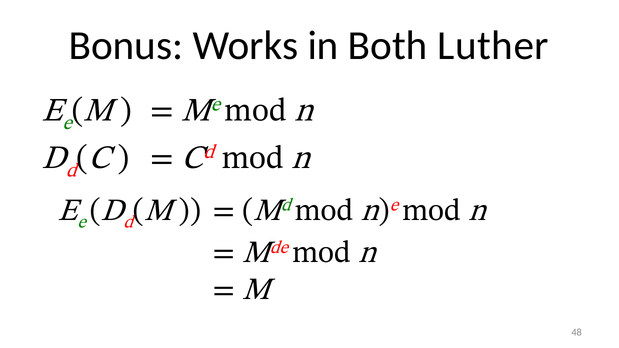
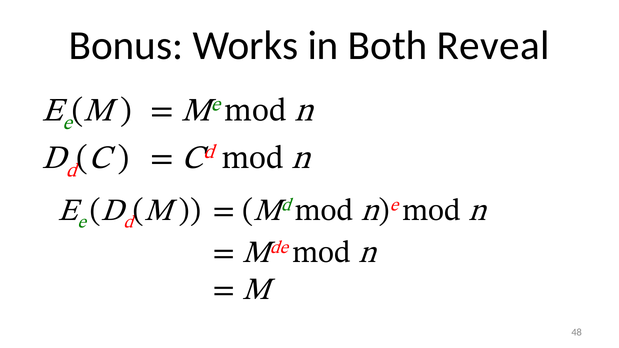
Luther: Luther -> Reveal
